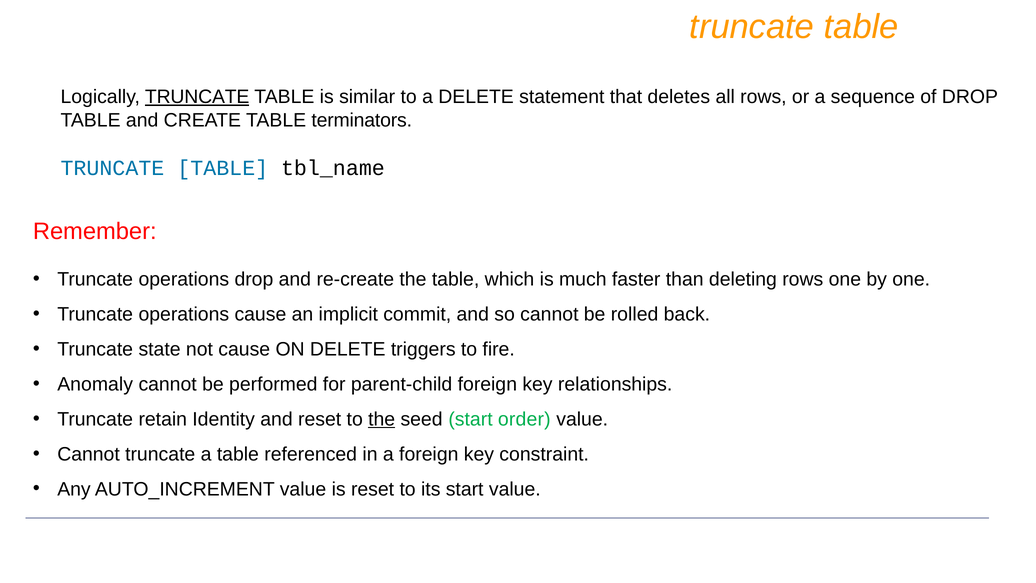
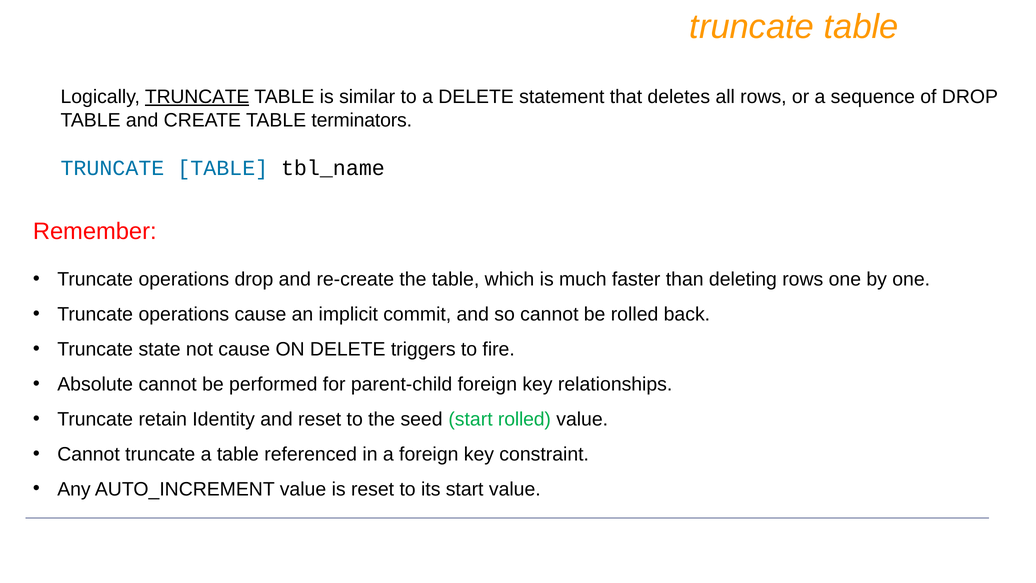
Anomaly: Anomaly -> Absolute
the at (382, 419) underline: present -> none
start order: order -> rolled
